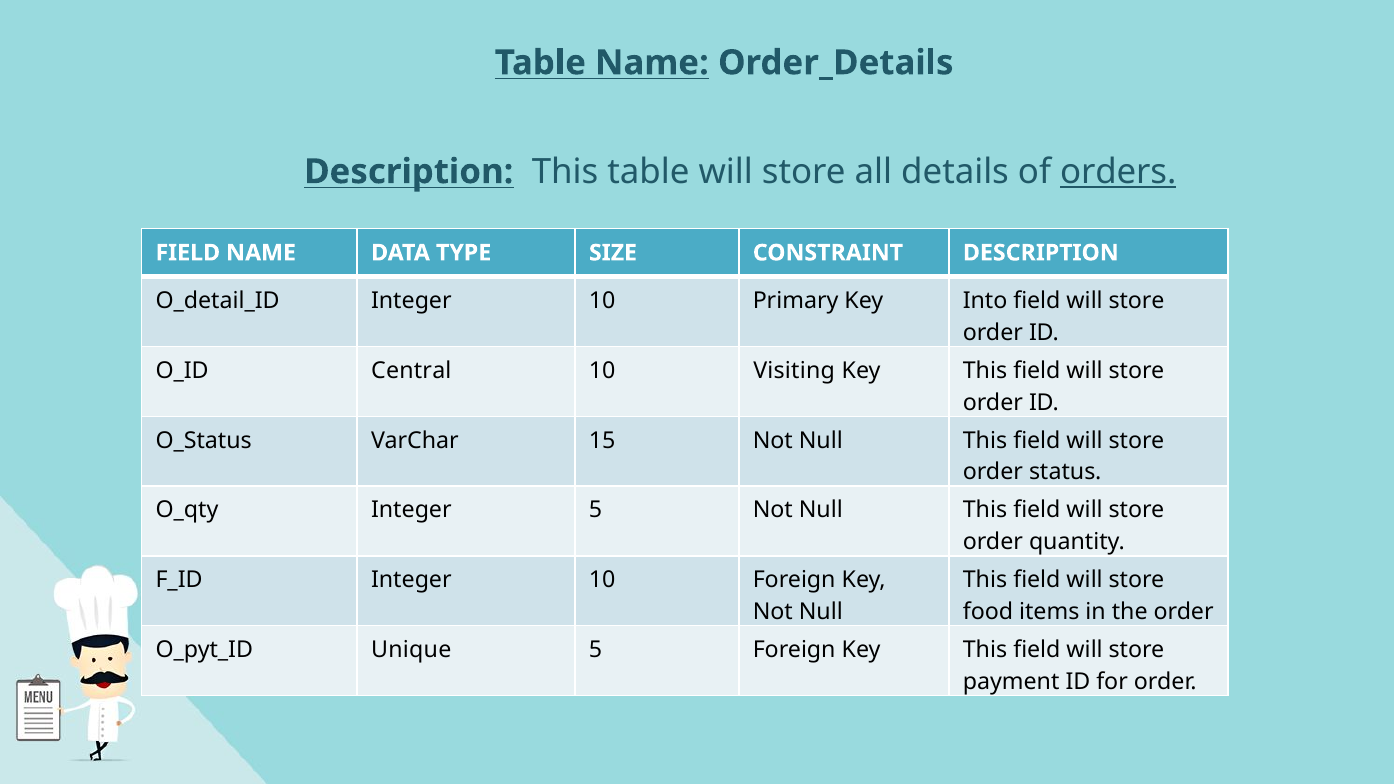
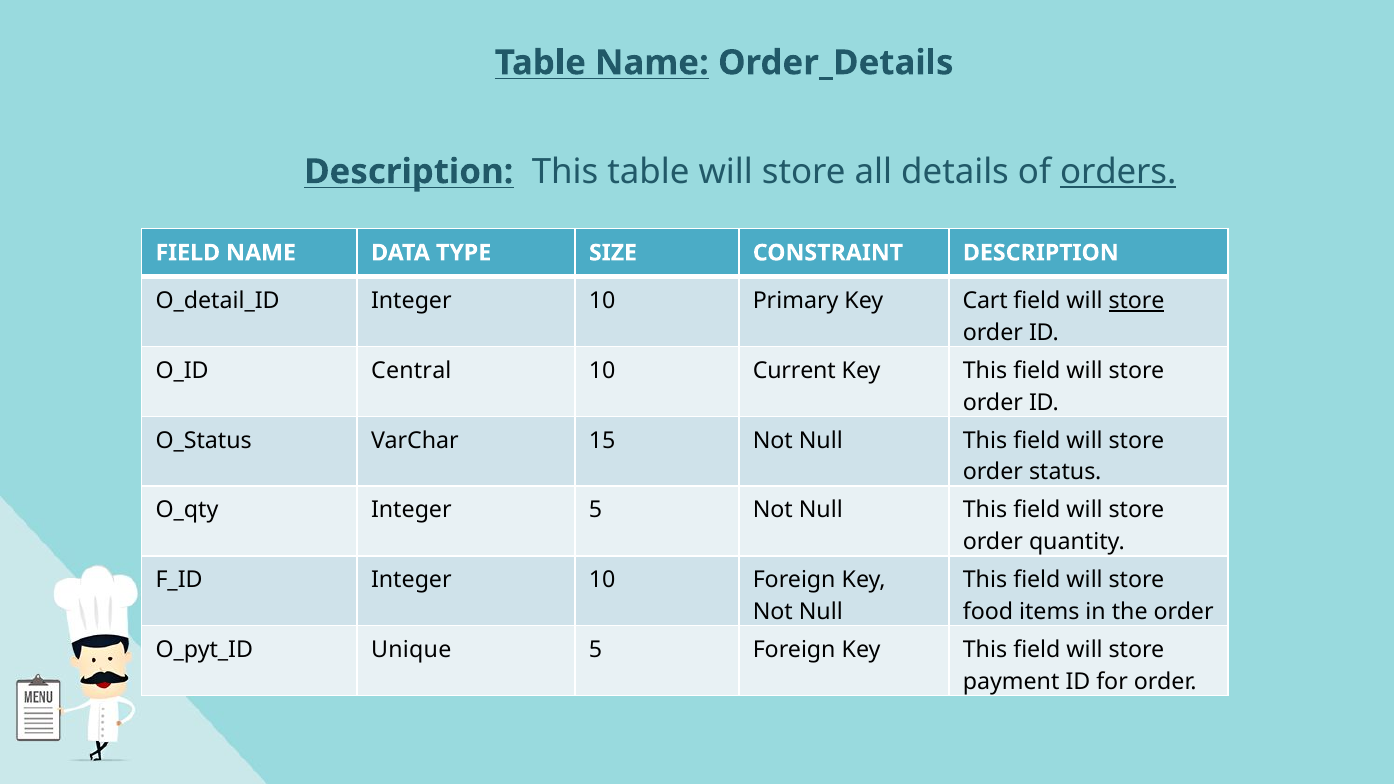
Into: Into -> Cart
store at (1137, 301) underline: none -> present
Visiting: Visiting -> Current
